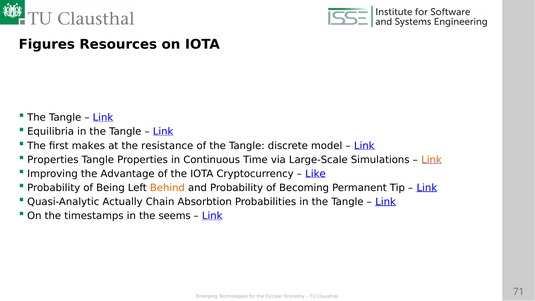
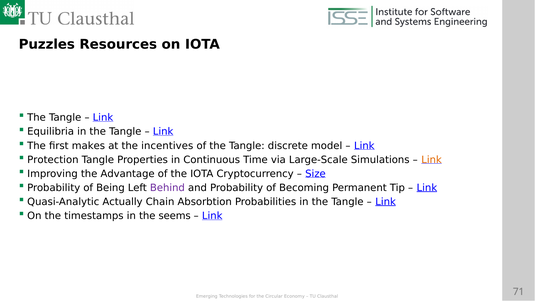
Figures: Figures -> Puzzles
resistance: resistance -> incentives
Properties at (53, 160): Properties -> Protection
Like: Like -> Size
Behind colour: orange -> purple
